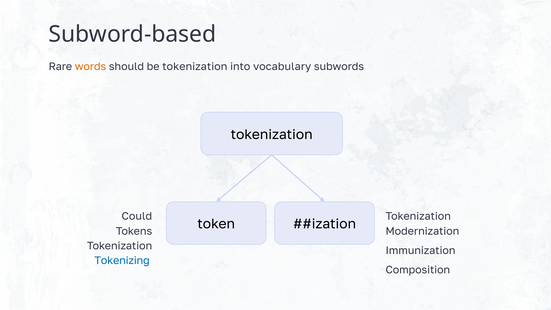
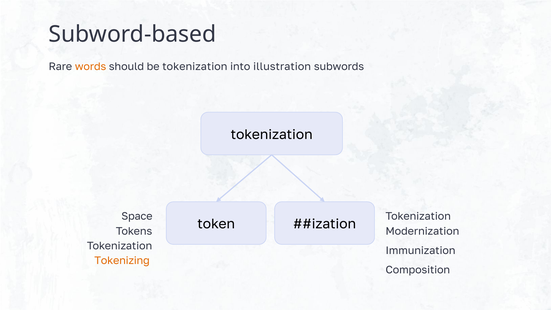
vocabulary: vocabulary -> illustration
Could: Could -> Space
Tokenizing colour: blue -> orange
